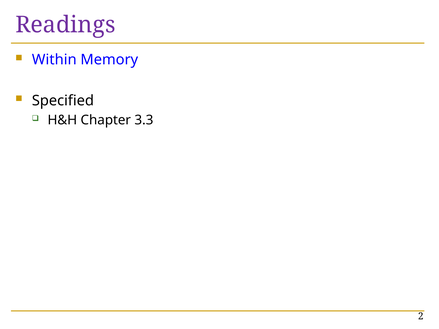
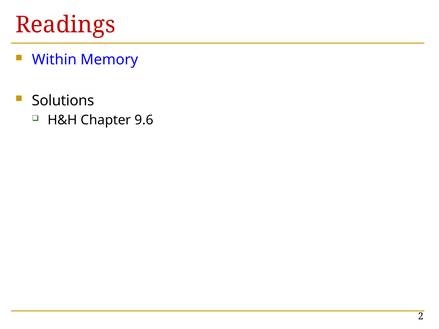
Readings colour: purple -> red
Specified: Specified -> Solutions
3.3: 3.3 -> 9.6
